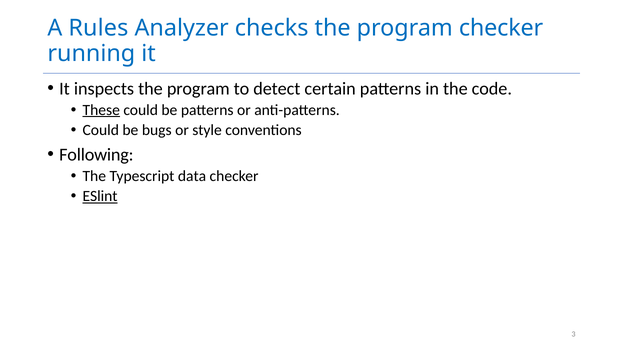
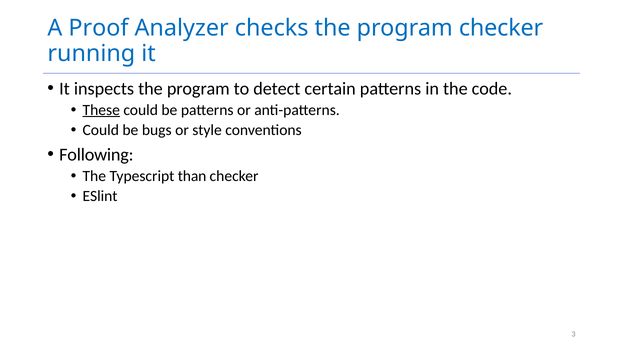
Rules: Rules -> Proof
data: data -> than
ESlint underline: present -> none
